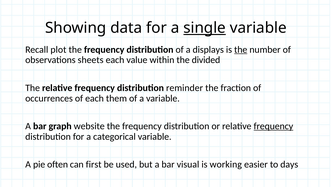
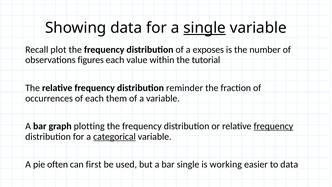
displays: displays -> exposes
the at (241, 50) underline: present -> none
sheets: sheets -> figures
divided: divided -> tutorial
website: website -> plotting
categorical underline: none -> present
bar visual: visual -> single
to days: days -> data
